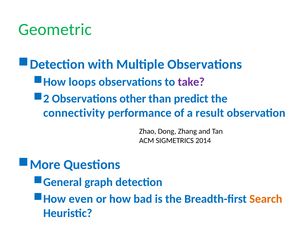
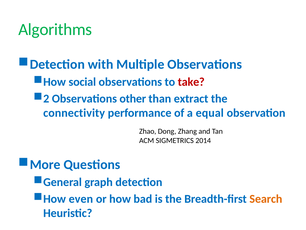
Geometric: Geometric -> Algorithms
loops: loops -> social
take colour: purple -> red
predict: predict -> extract
result: result -> equal
